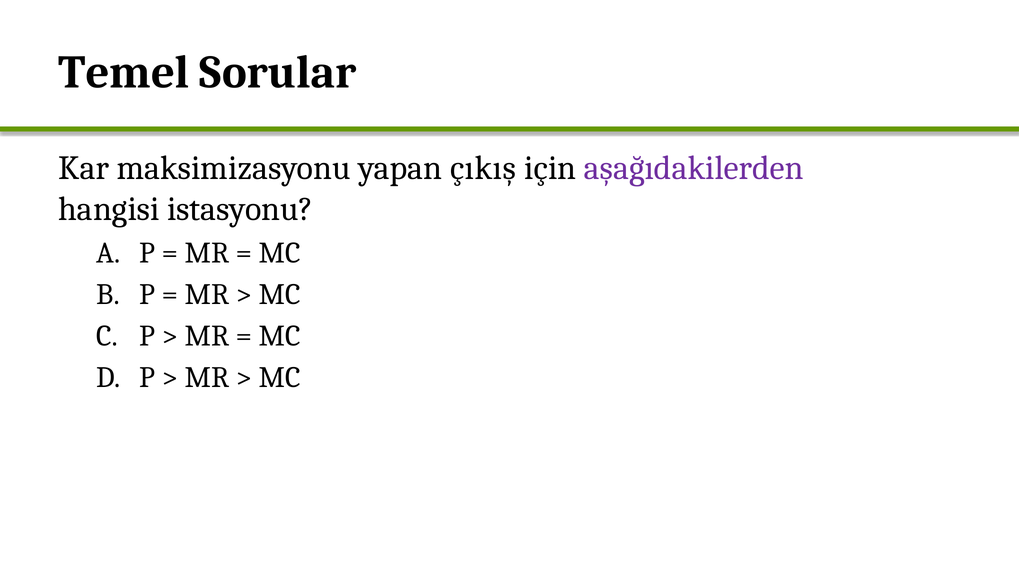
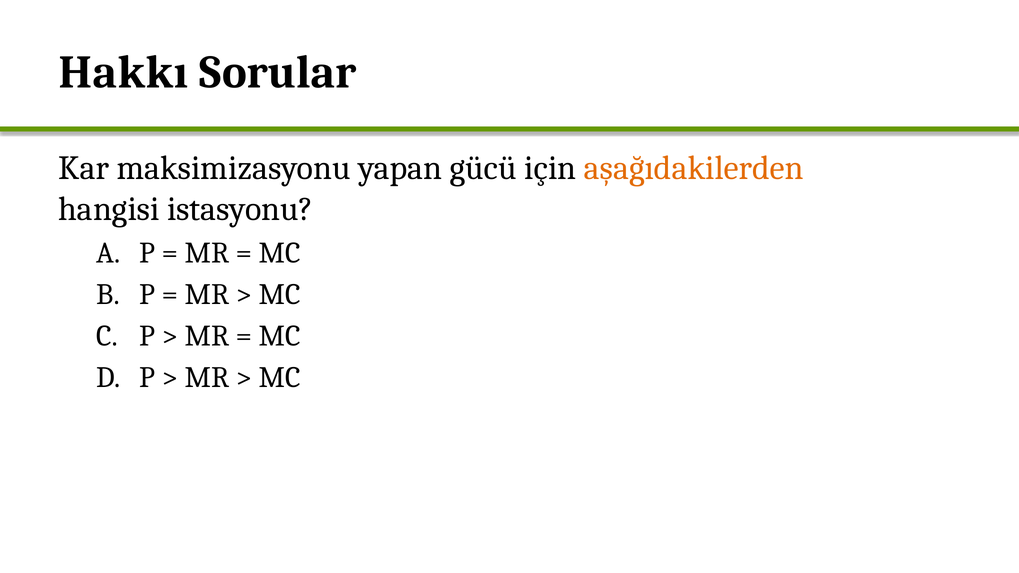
Temel: Temel -> Hakkı
çıkış: çıkış -> gücü
aşağıdakilerden colour: purple -> orange
